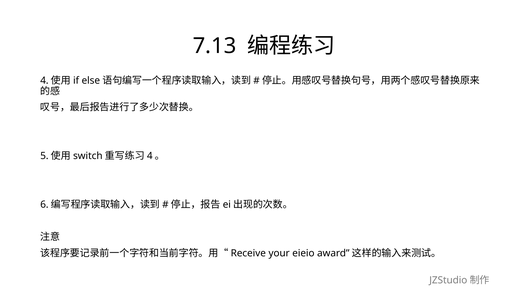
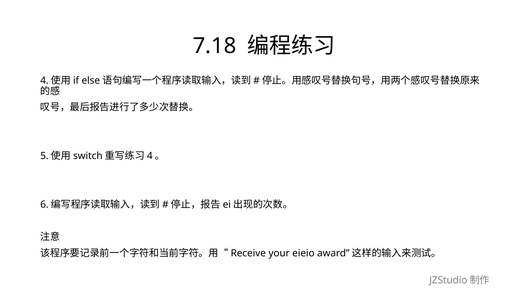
7.13: 7.13 -> 7.18
